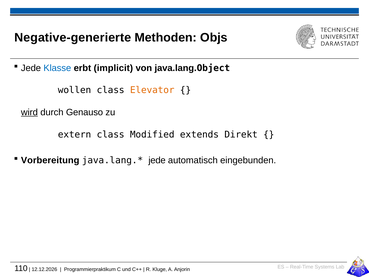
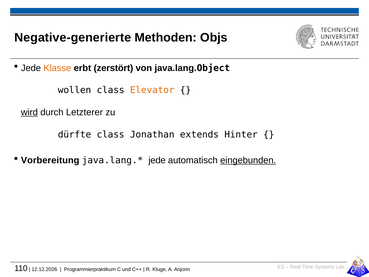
Klasse colour: blue -> orange
implicit: implicit -> zerstört
Genauso: Genauso -> Letzterer
extern: extern -> dürfte
Modified: Modified -> Jonathan
Direkt: Direkt -> Hinter
eingebunden underline: none -> present
